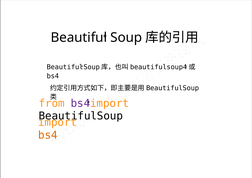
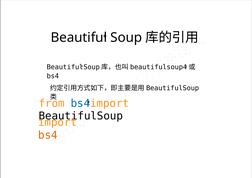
bs4 at (80, 103) colour: purple -> blue
